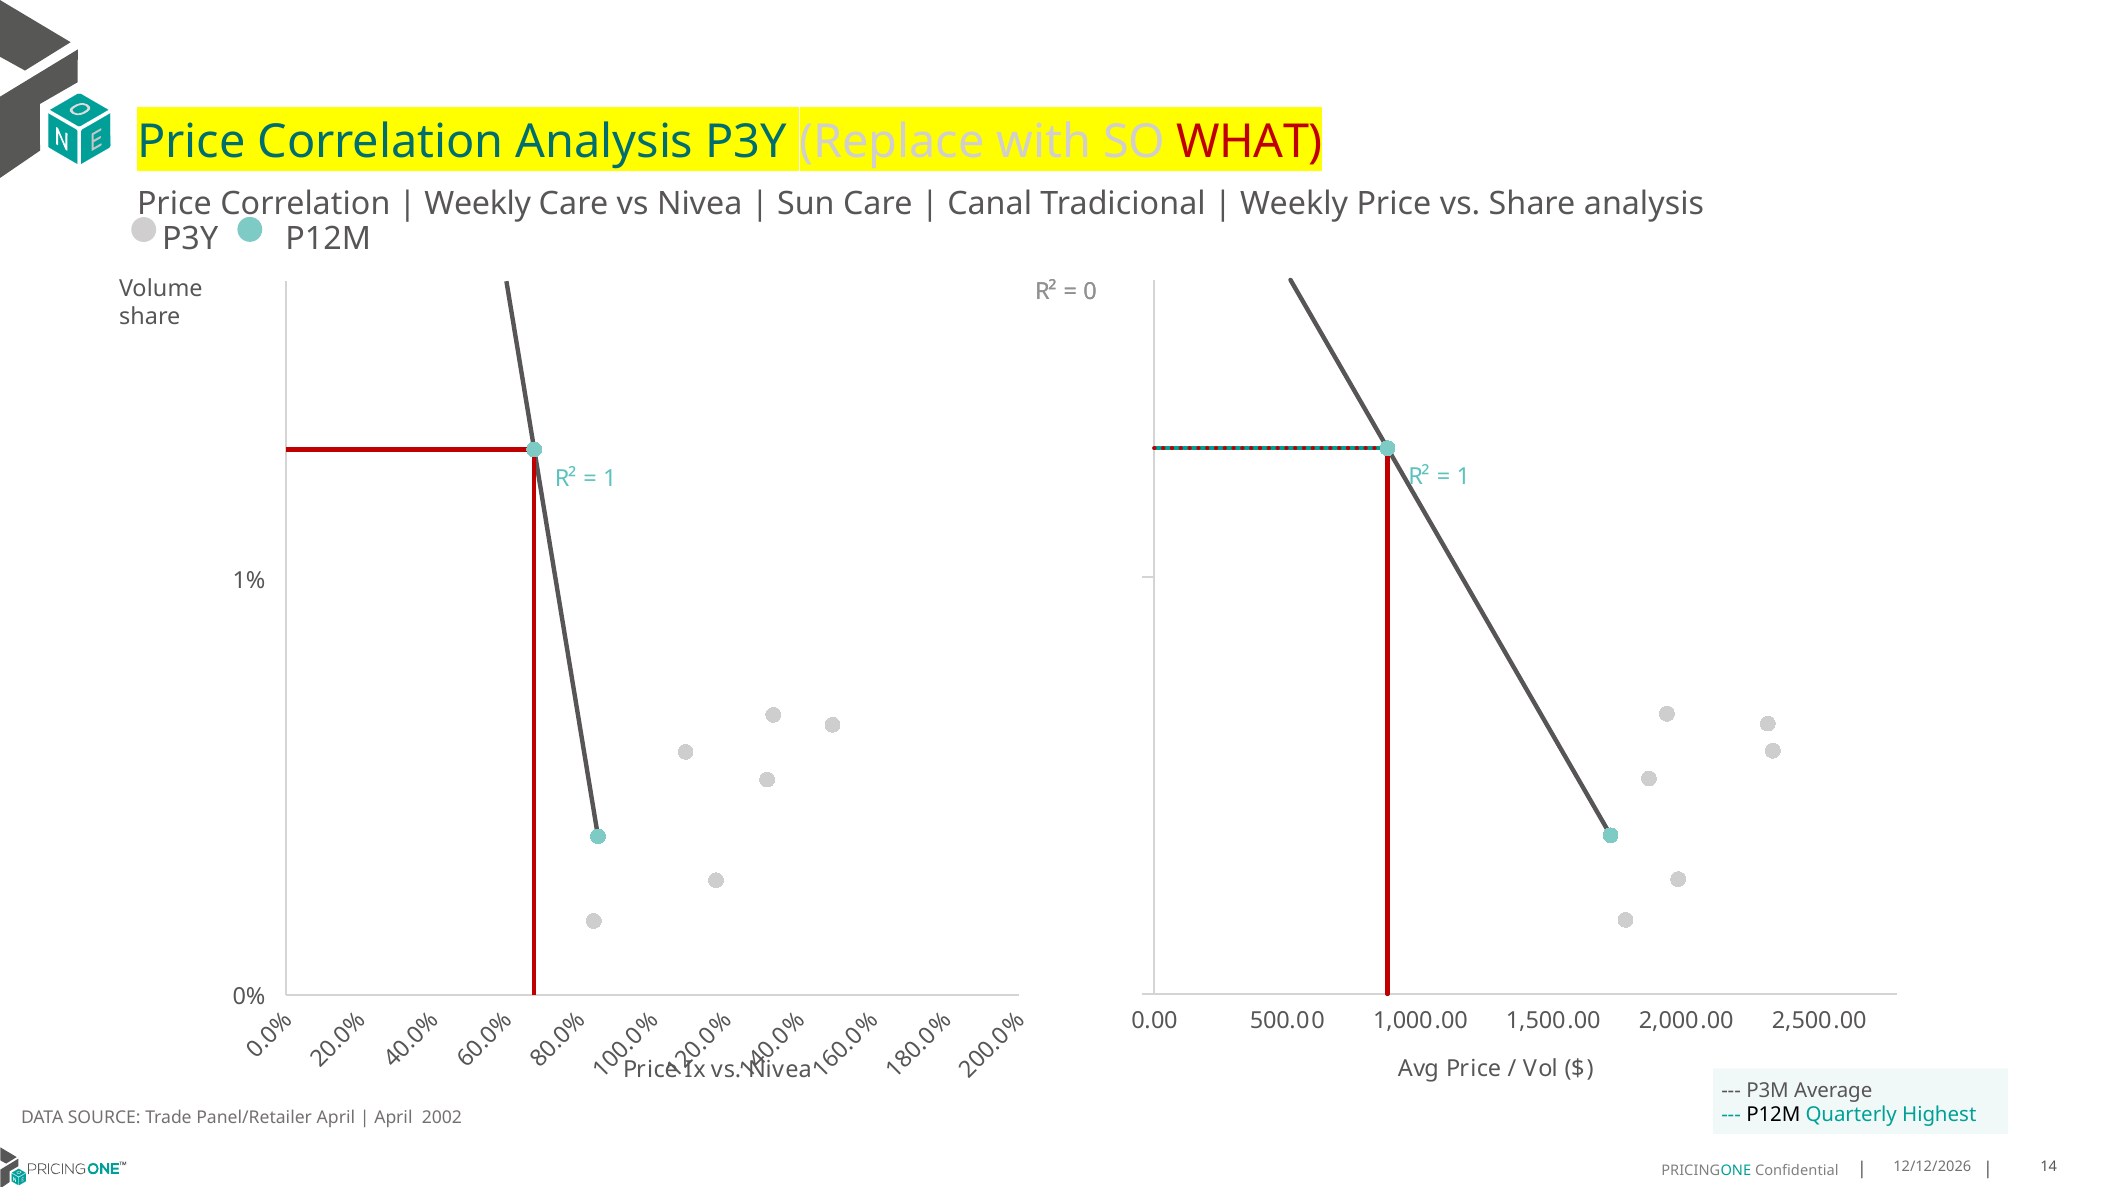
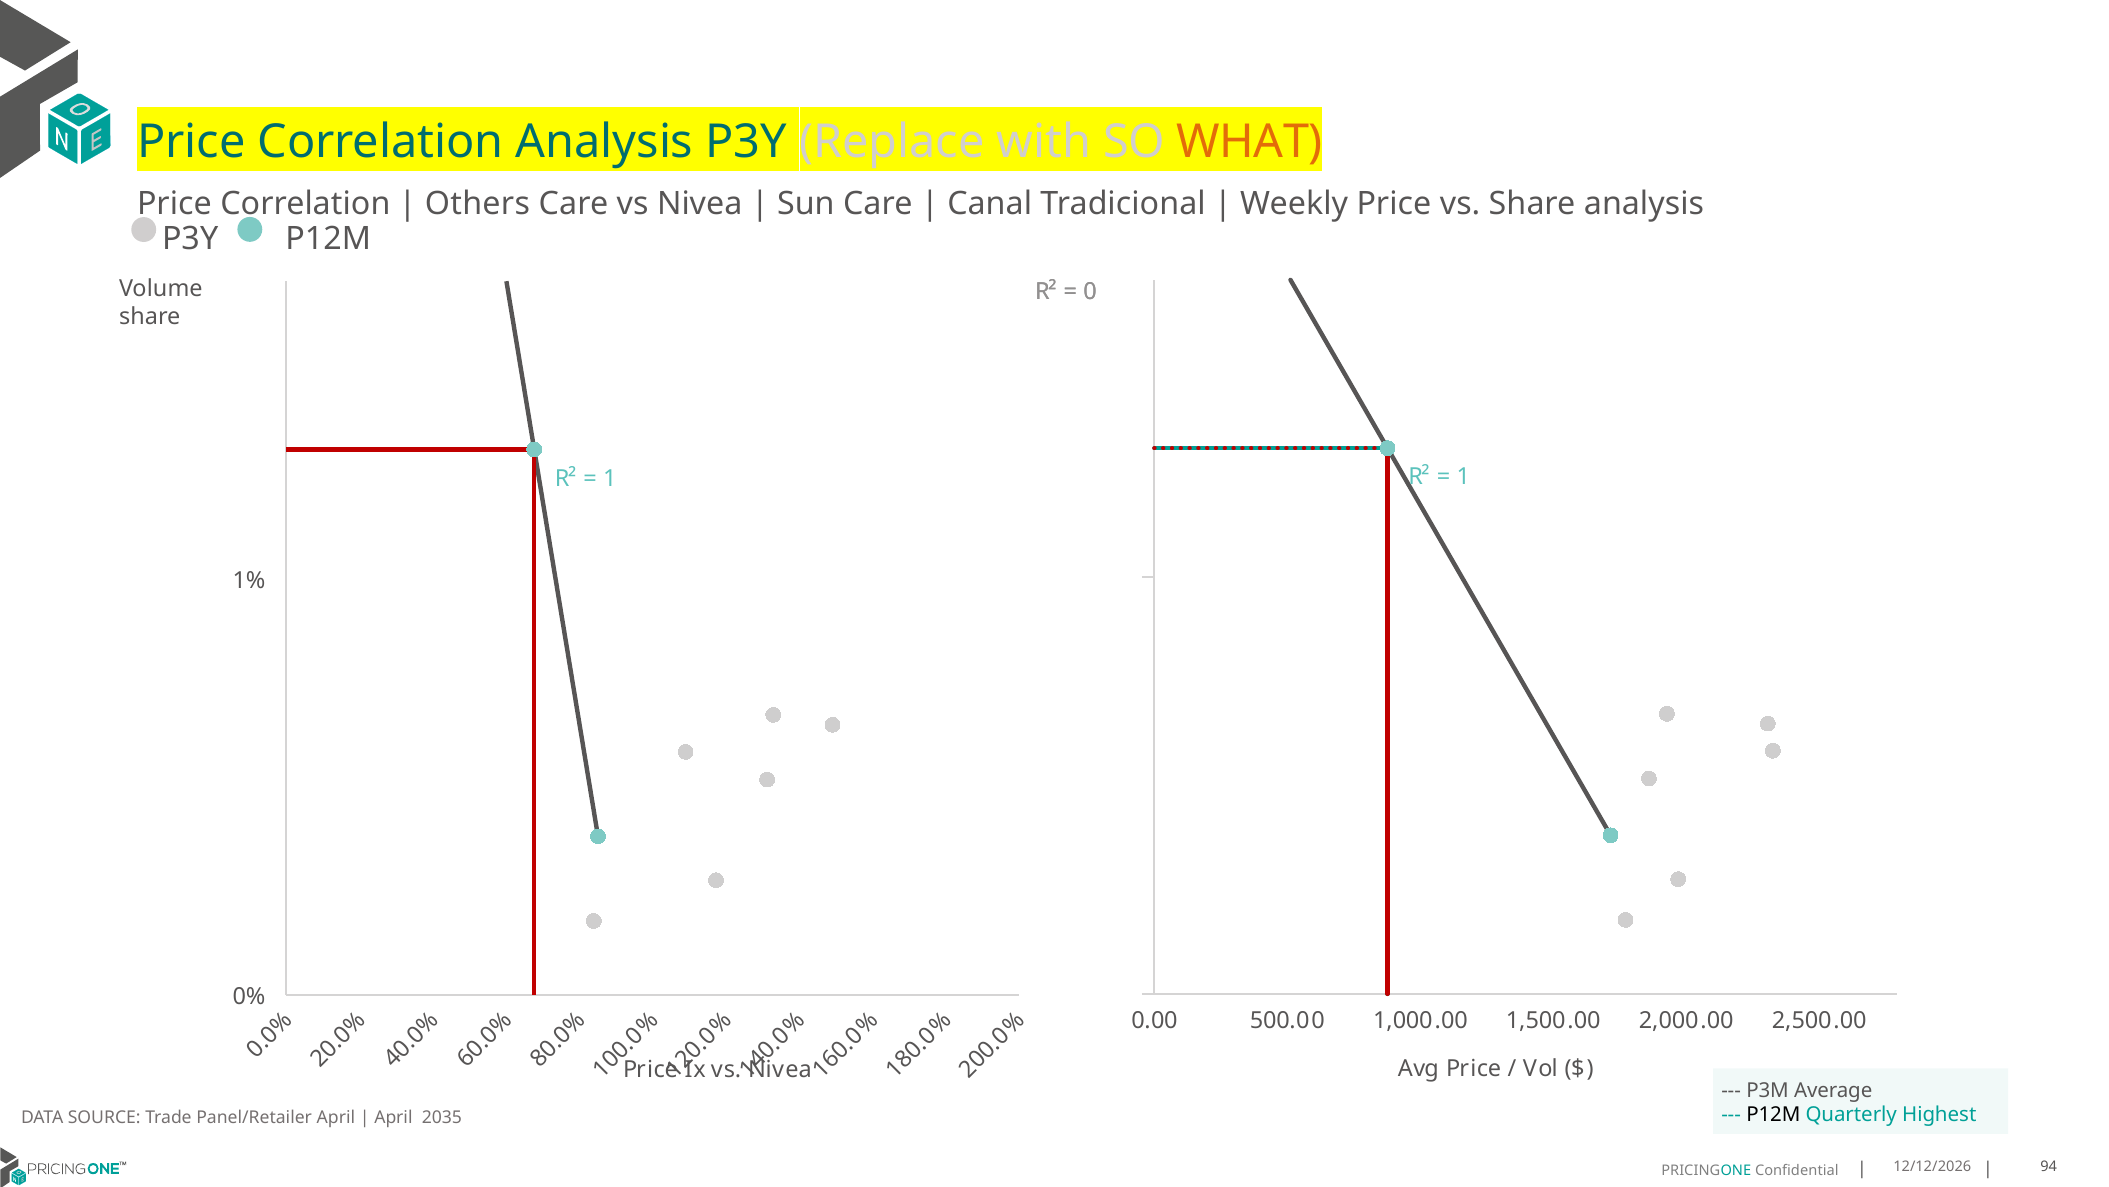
WHAT colour: red -> orange
Weekly at (478, 204): Weekly -> Others
2002: 2002 -> 2035
14: 14 -> 94
